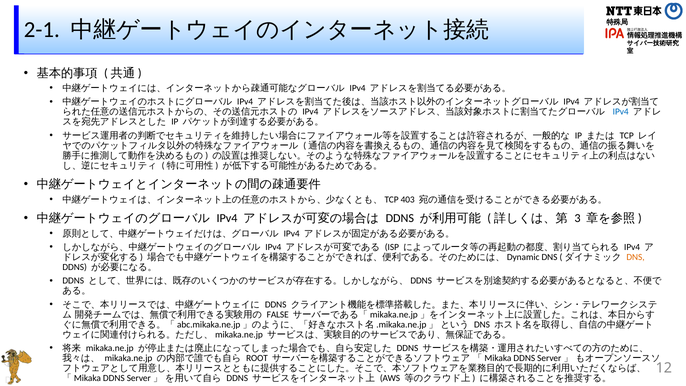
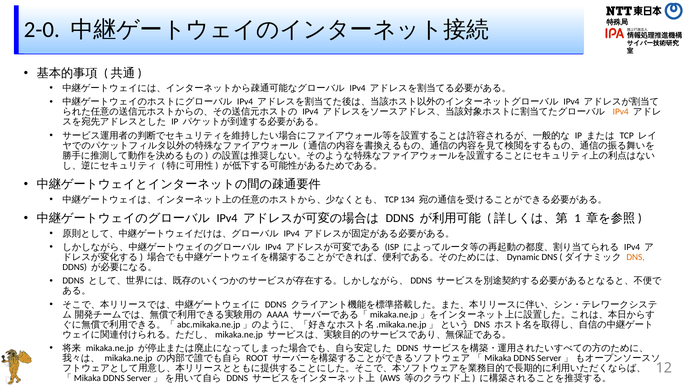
2-1: 2-1 -> 2-0
IPv4 at (621, 112) colour: blue -> orange
403: 403 -> 134
3: 3 -> 1
FALSE: FALSE -> AAAA
